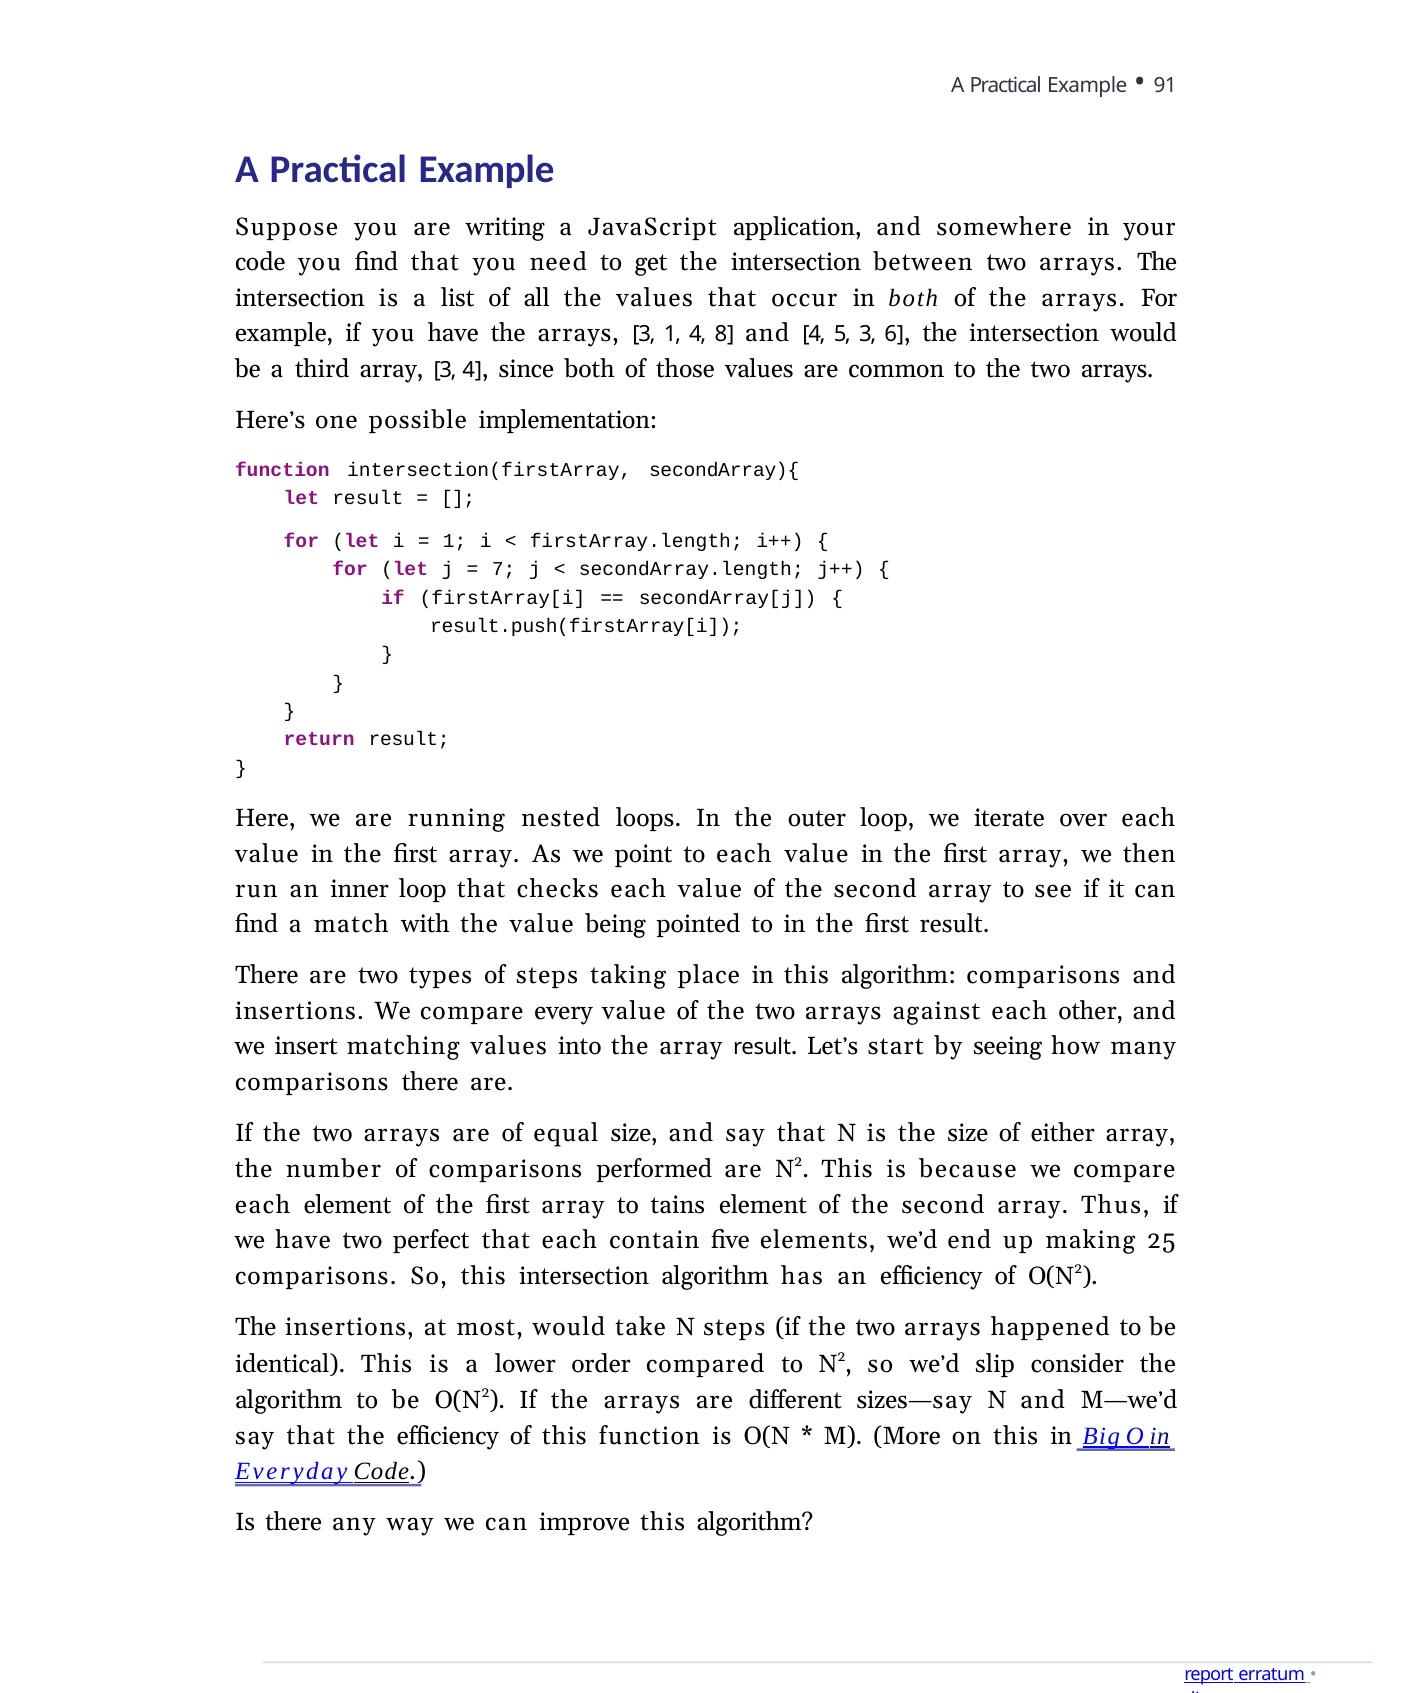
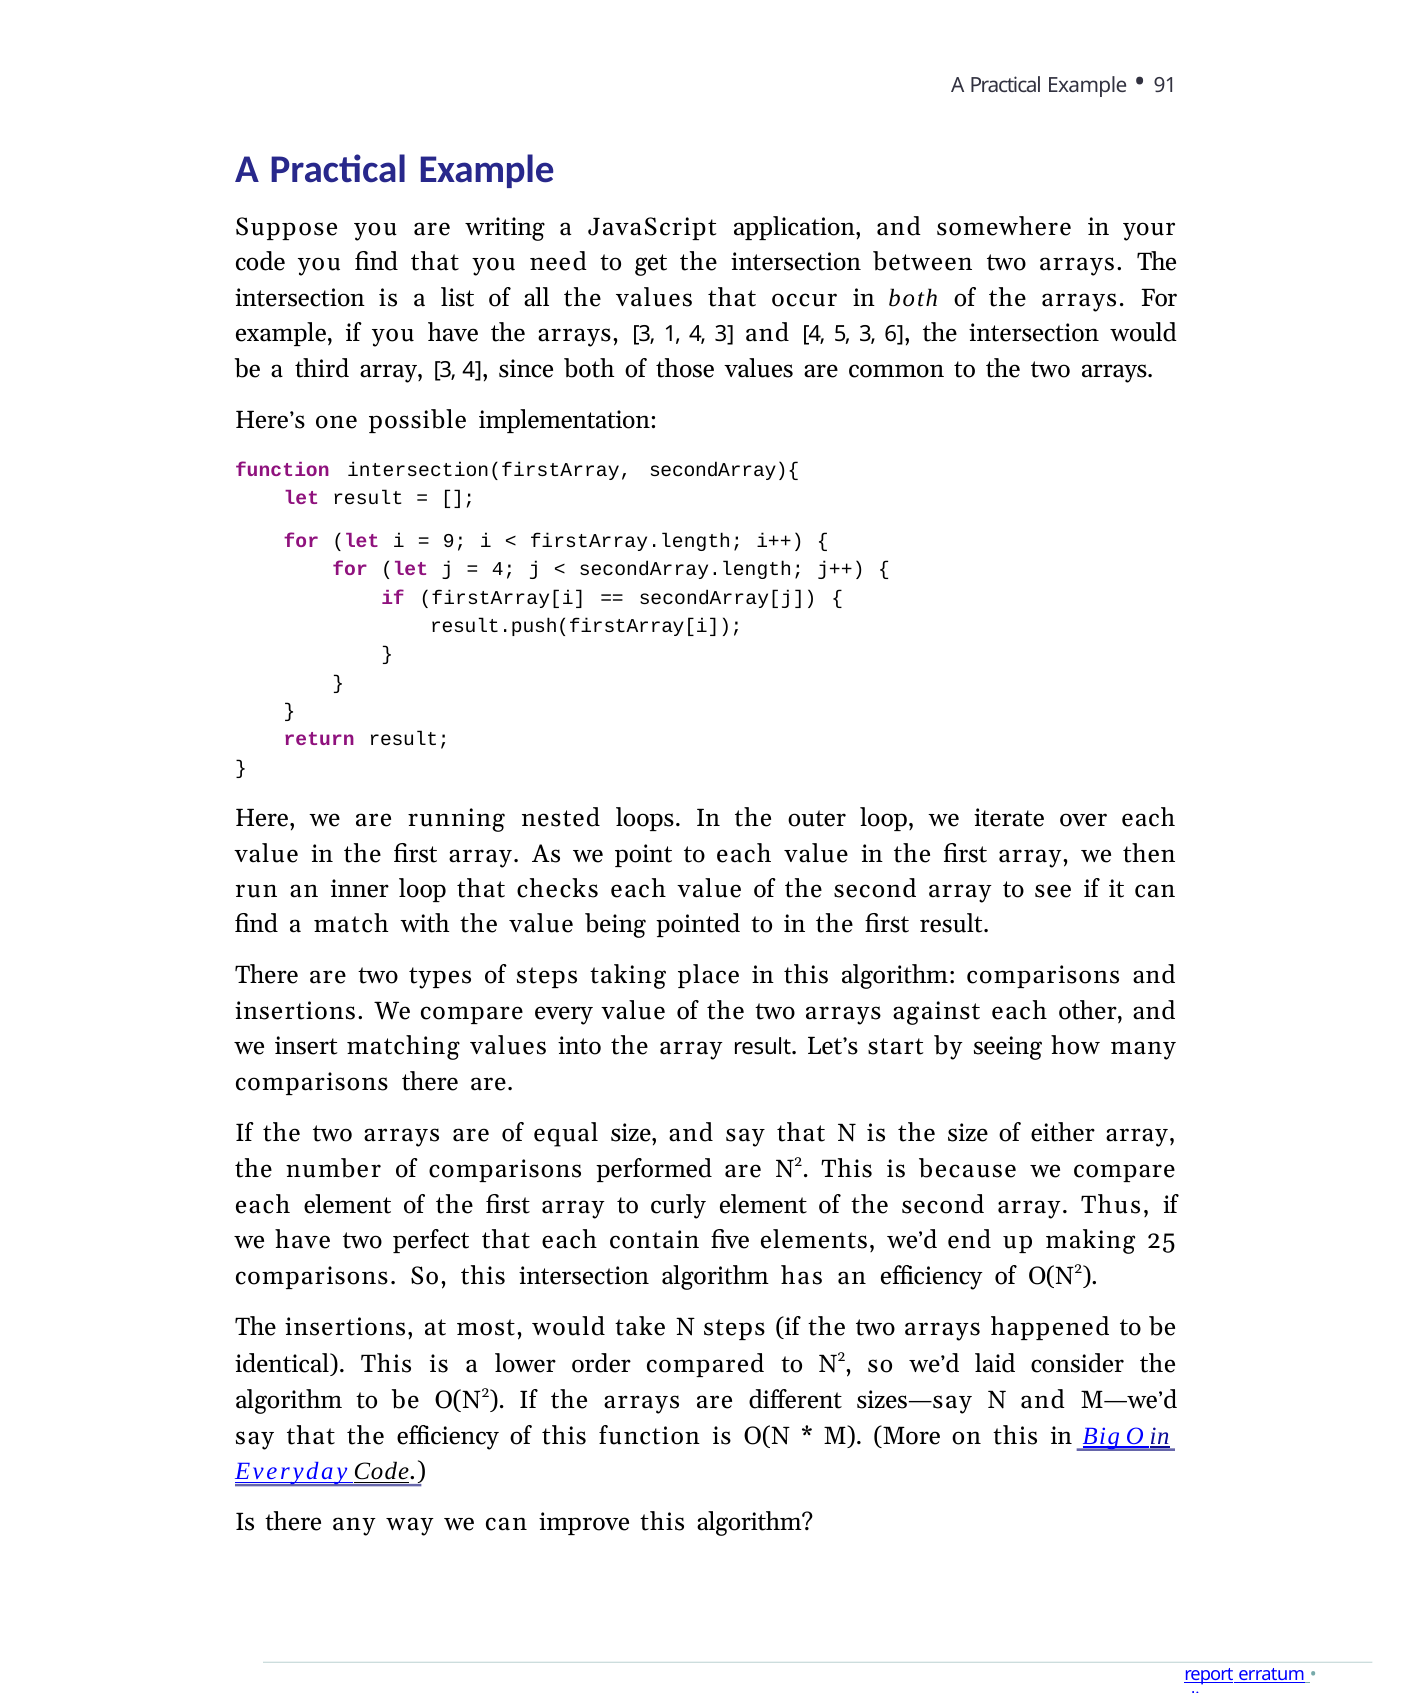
4 8: 8 -> 3
1 at (455, 541): 1 -> 9
7 at (504, 569): 7 -> 4
tains: tains -> curly
slip: slip -> laid
